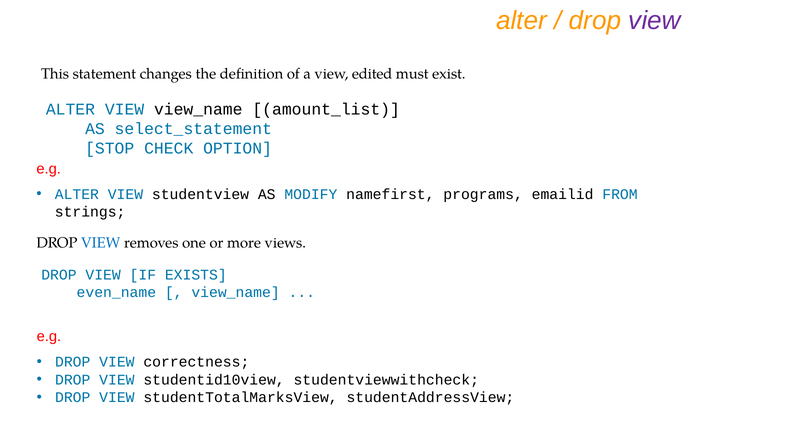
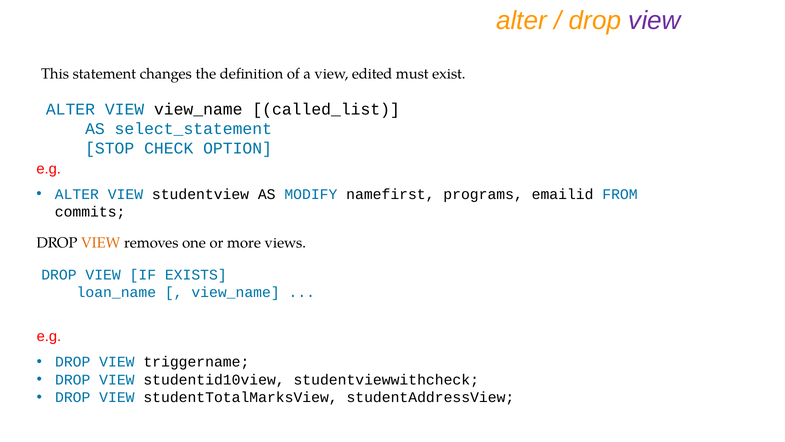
amount_list: amount_list -> called_list
strings: strings -> commits
VIEW at (101, 243) colour: blue -> orange
even_name: even_name -> loan_name
correctness: correctness -> triggername
